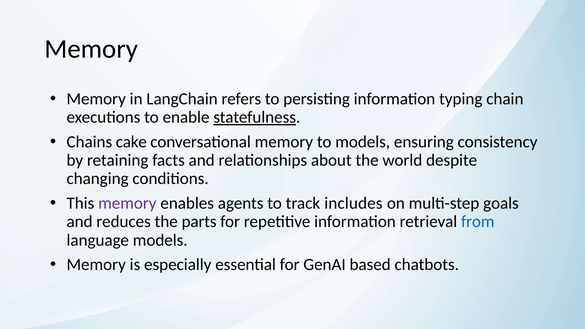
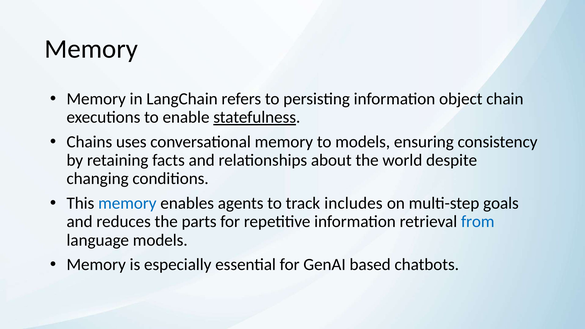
typing: typing -> object
cake: cake -> uses
memory at (127, 203) colour: purple -> blue
